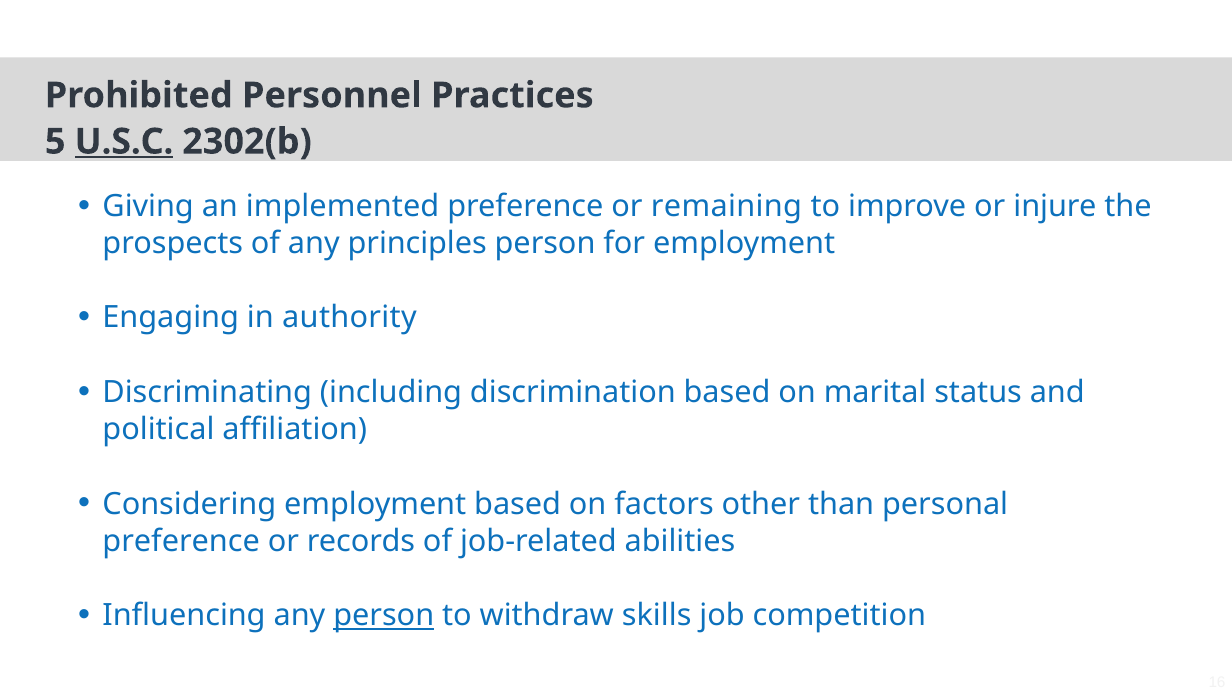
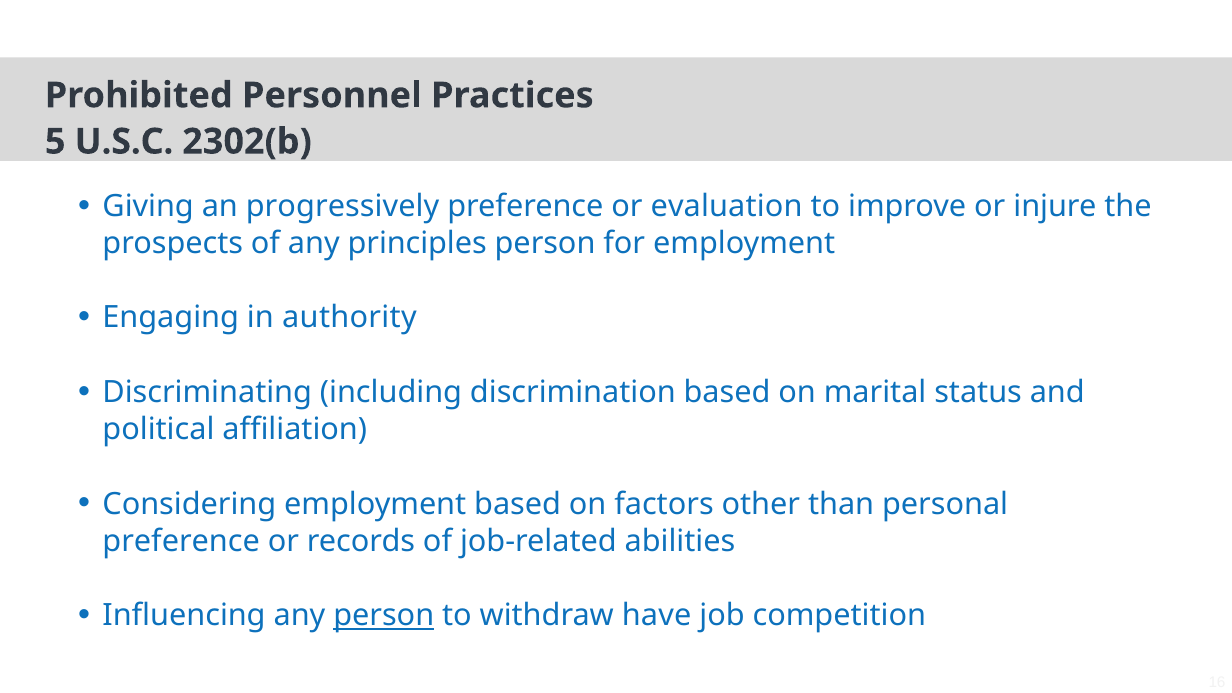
U.S.C underline: present -> none
implemented: implemented -> progressively
remaining: remaining -> evaluation
skills: skills -> have
